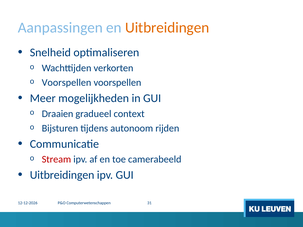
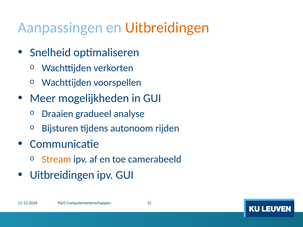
Voorspellen at (67, 83): Voorspellen -> Wachttijden
context: context -> analyse
Stream colour: red -> orange
